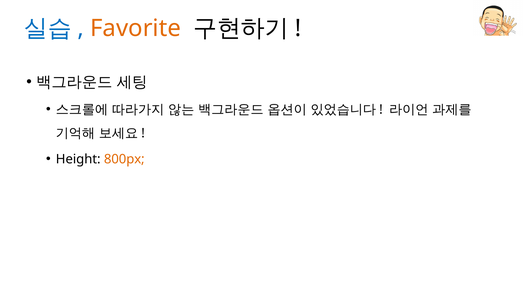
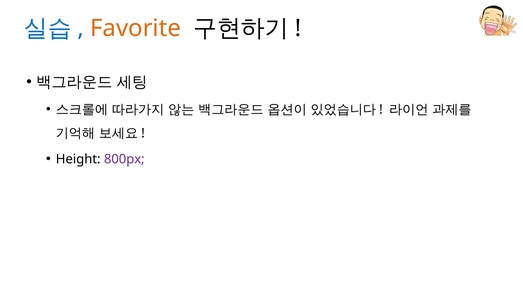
800px colour: orange -> purple
